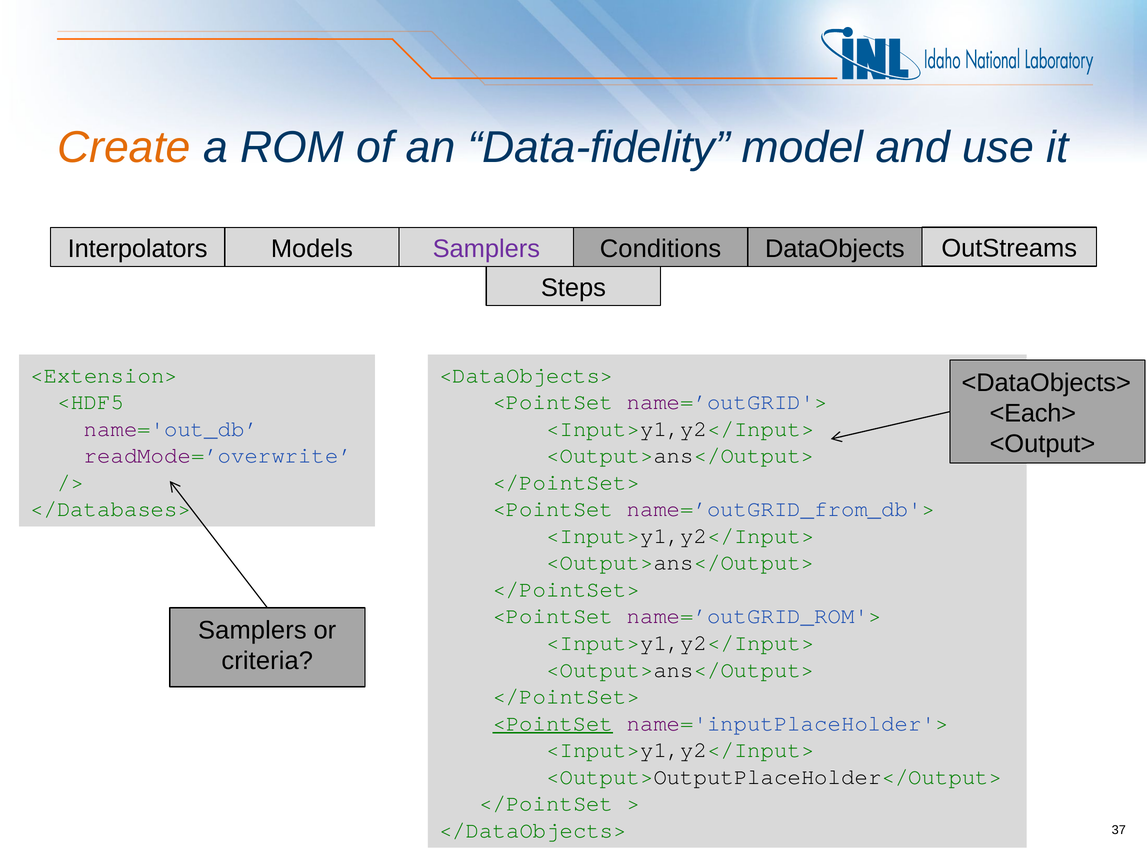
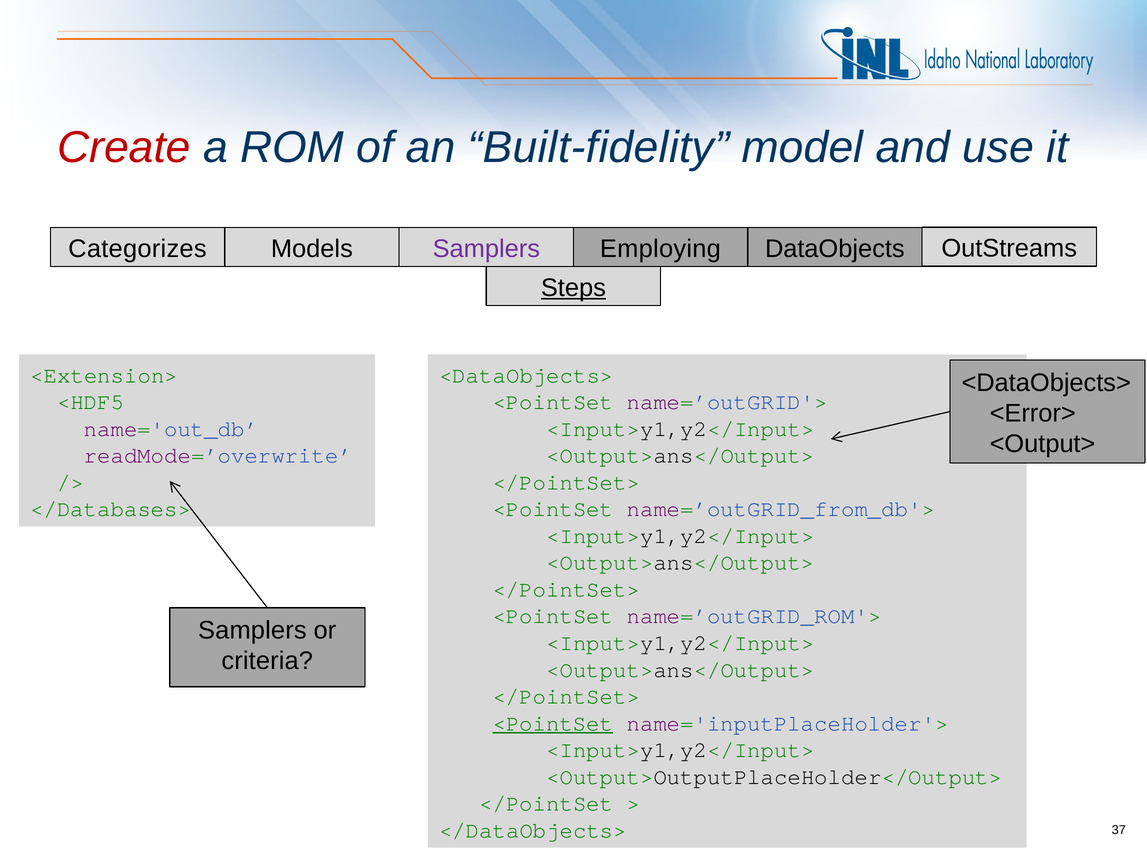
Create colour: orange -> red
Data-fidelity: Data-fidelity -> Built-fidelity
Interpolators: Interpolators -> Categorizes
Conditions: Conditions -> Employing
Steps underline: none -> present
<Each>: <Each> -> <Error>
